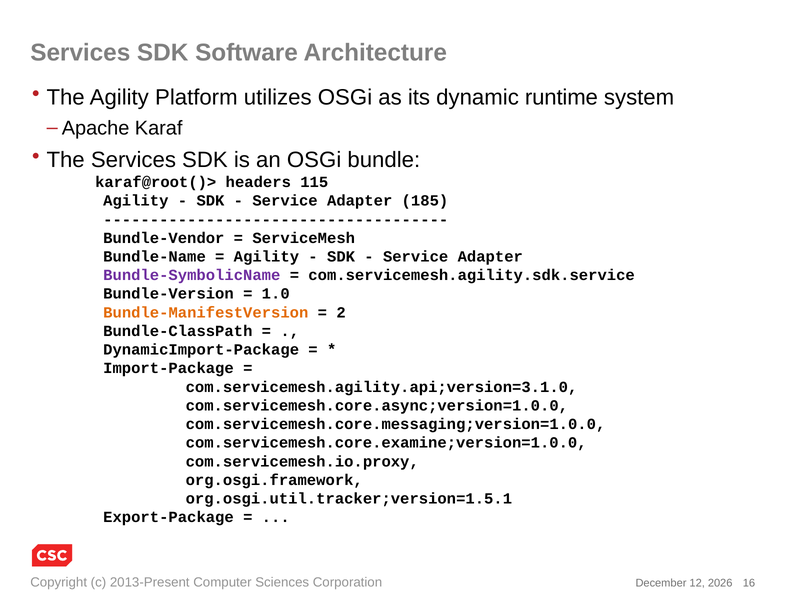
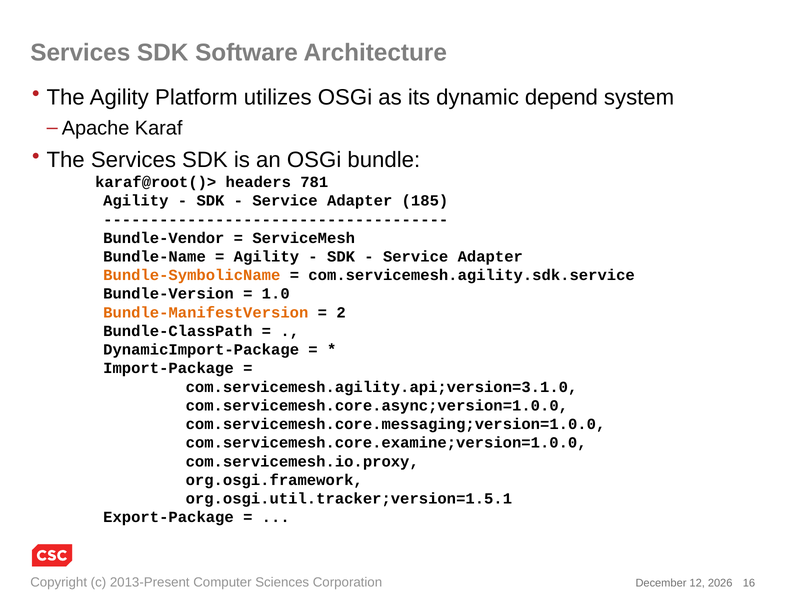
runtime: runtime -> depend
115: 115 -> 781
Bundle-SymbolicName colour: purple -> orange
